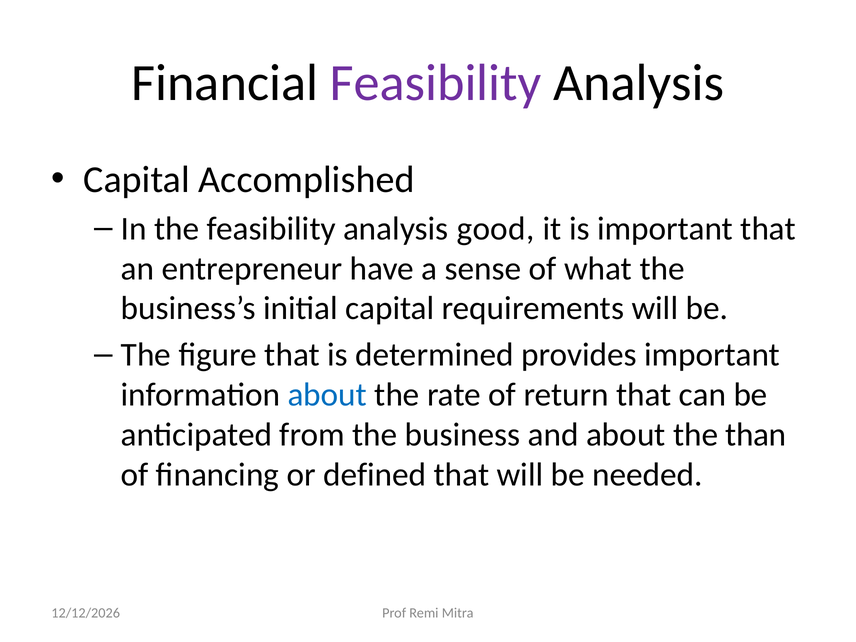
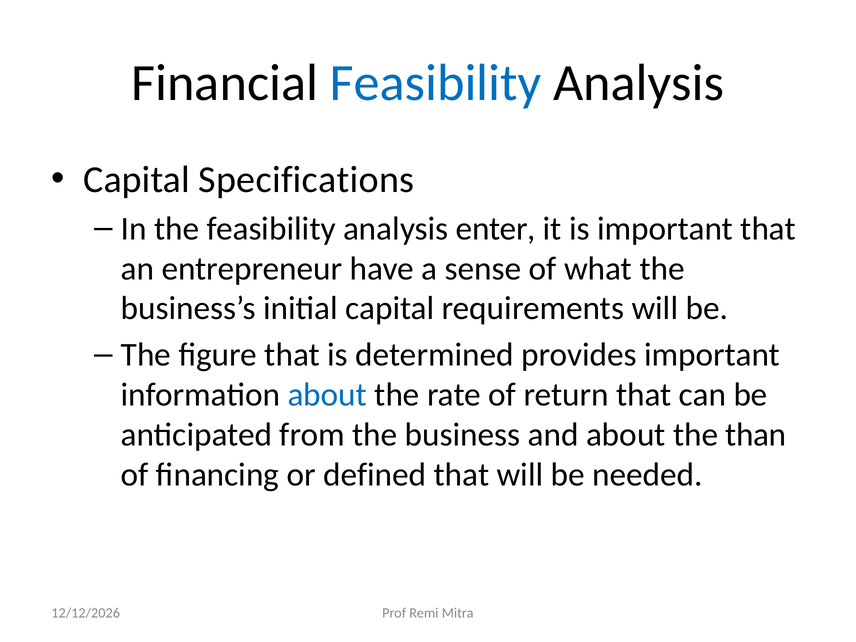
Feasibility at (436, 83) colour: purple -> blue
Accomplished: Accomplished -> Specifications
good: good -> enter
